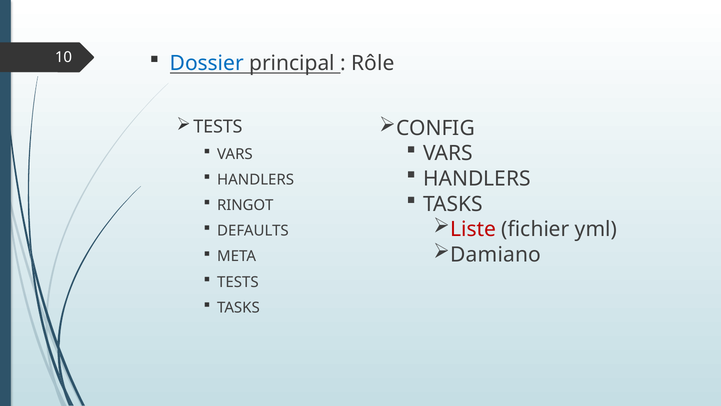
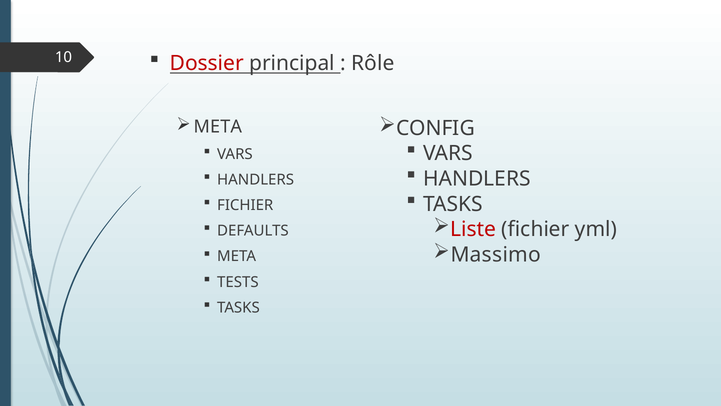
Dossier colour: blue -> red
TESTS at (218, 127): TESTS -> META
RINGOT at (245, 205): RINGOT -> FICHIER
Damiano: Damiano -> Massimo
